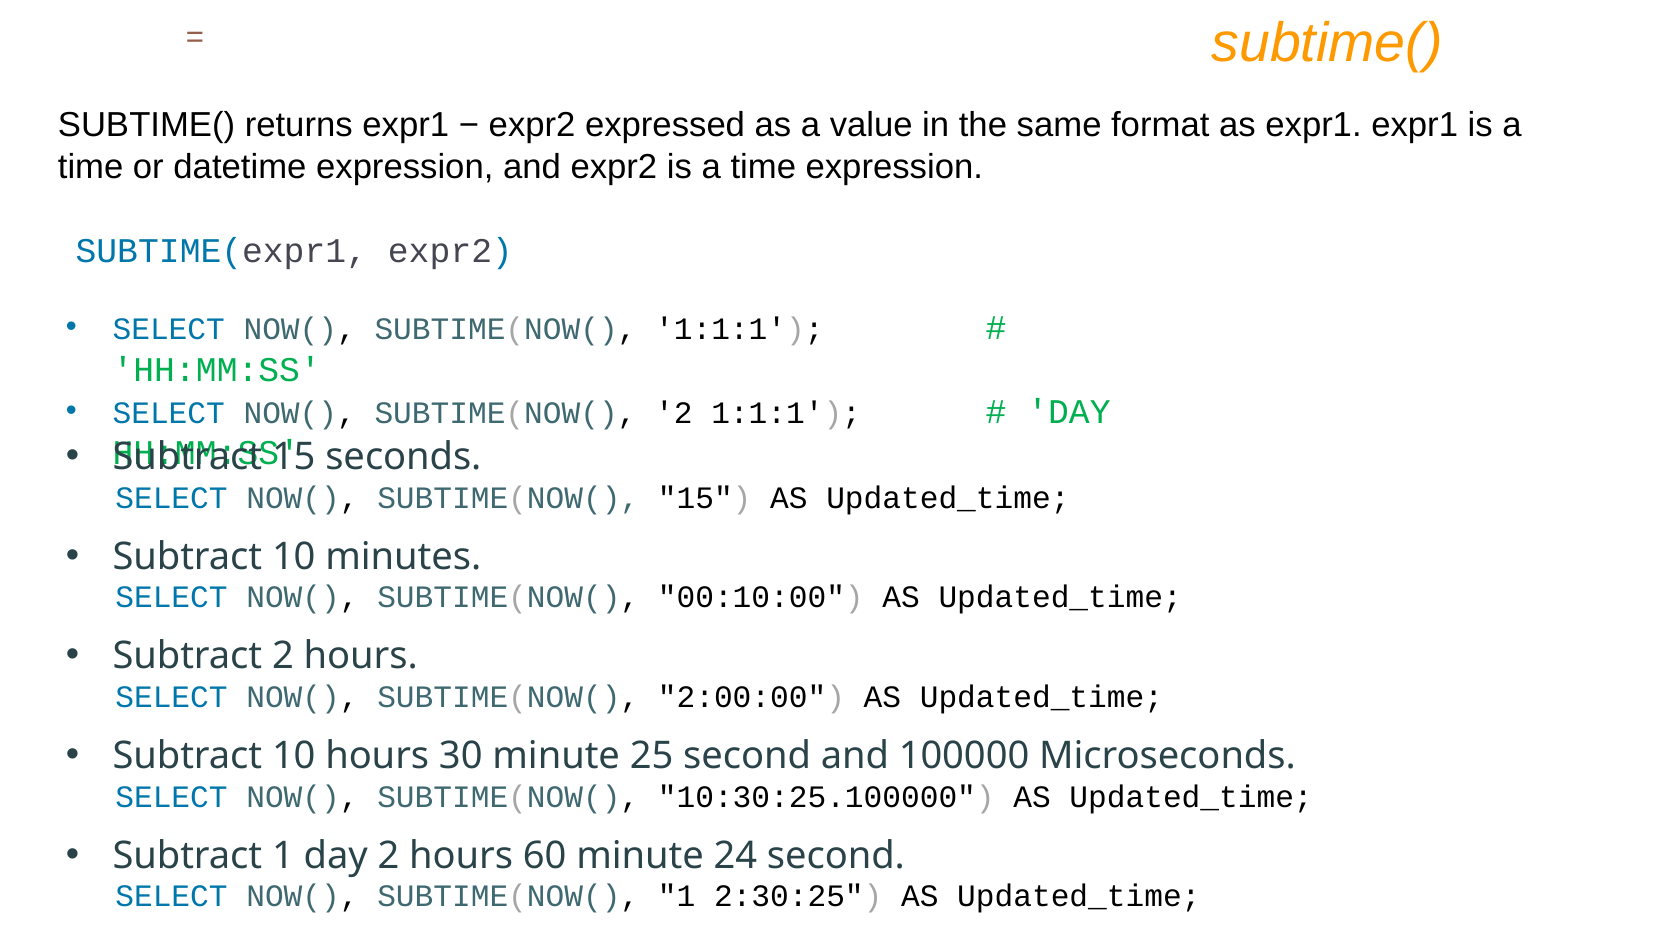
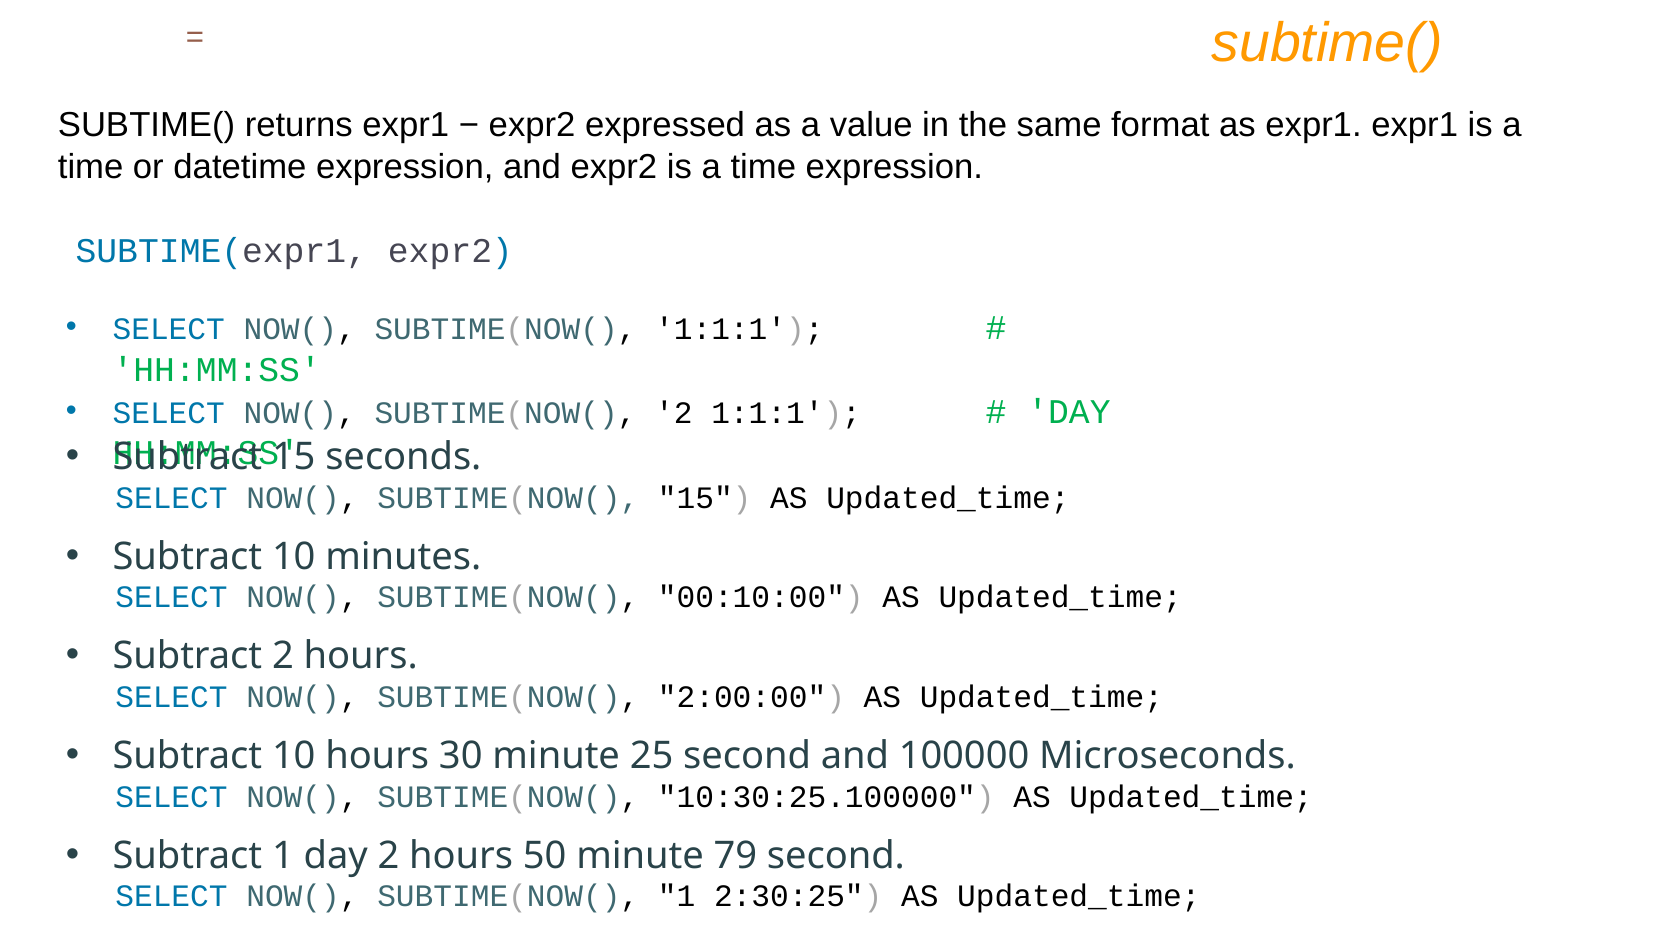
60: 60 -> 50
24: 24 -> 79
